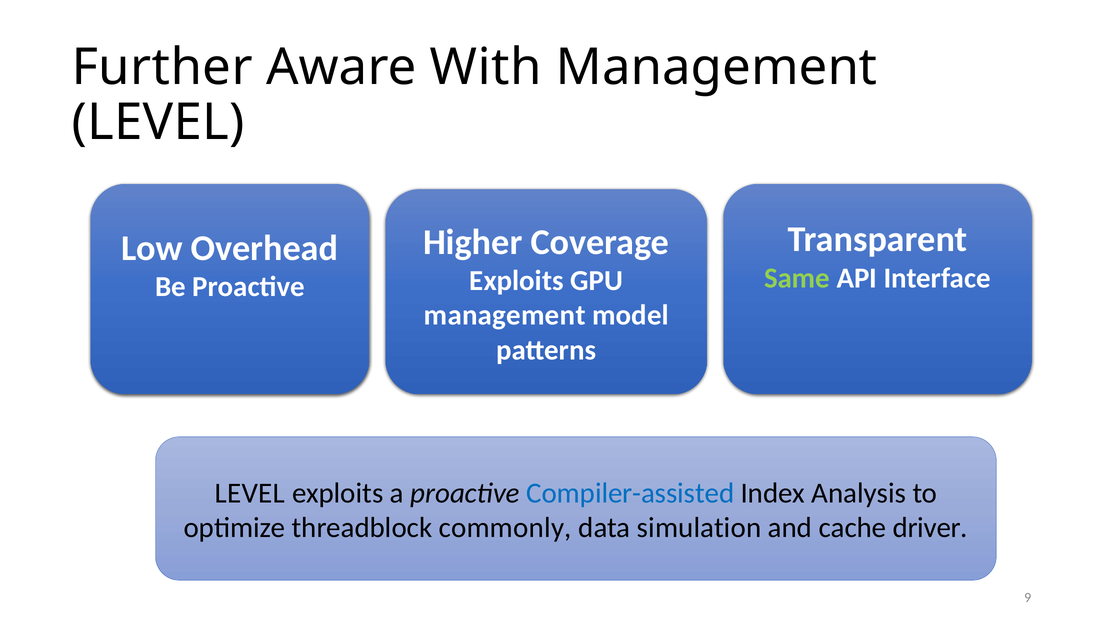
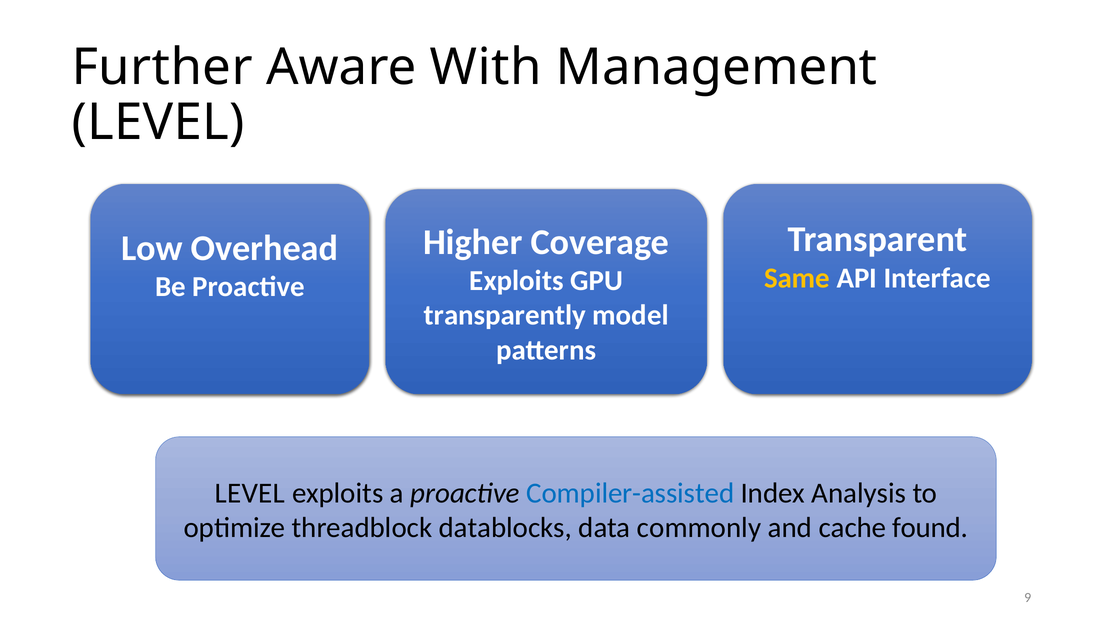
Same colour: light green -> yellow
management at (505, 315): management -> transparently
commonly: commonly -> datablocks
simulation: simulation -> commonly
driver: driver -> found
